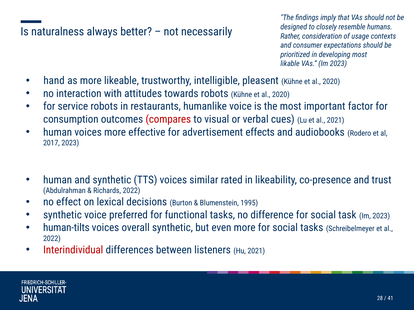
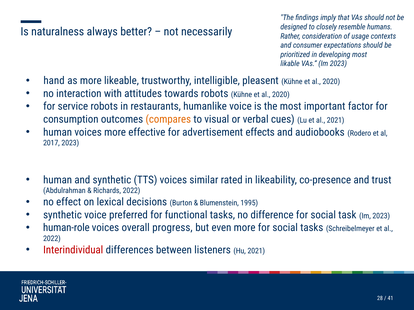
compares colour: red -> orange
human-tilts: human-tilts -> human-role
overall synthetic: synthetic -> progress
